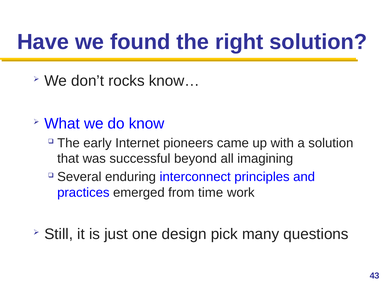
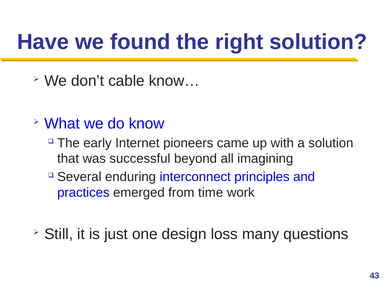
rocks: rocks -> cable
pick: pick -> loss
